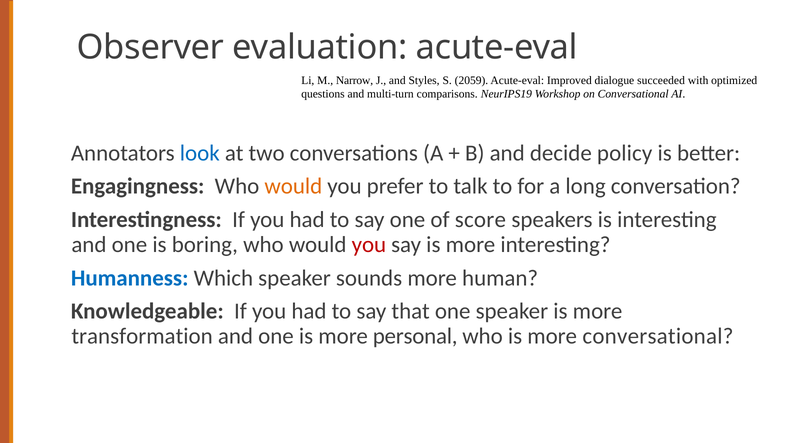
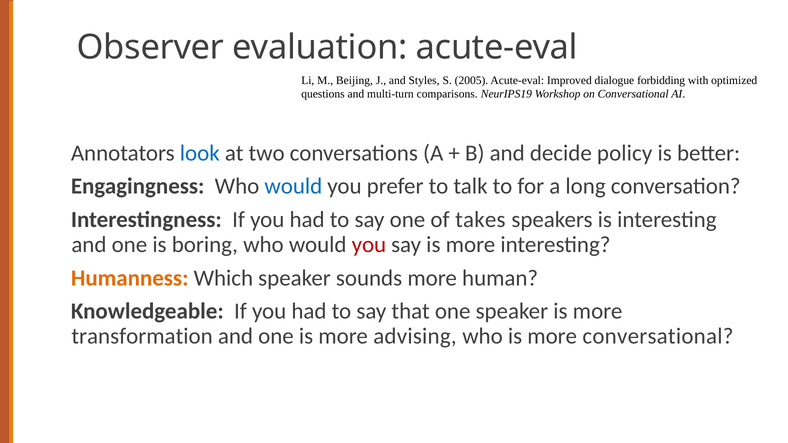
Narrow: Narrow -> Beijing
2059: 2059 -> 2005
succeeded: succeeded -> forbidding
would at (293, 187) colour: orange -> blue
score: score -> takes
Humanness colour: blue -> orange
personal: personal -> advising
